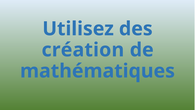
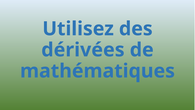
création: création -> dérivées
